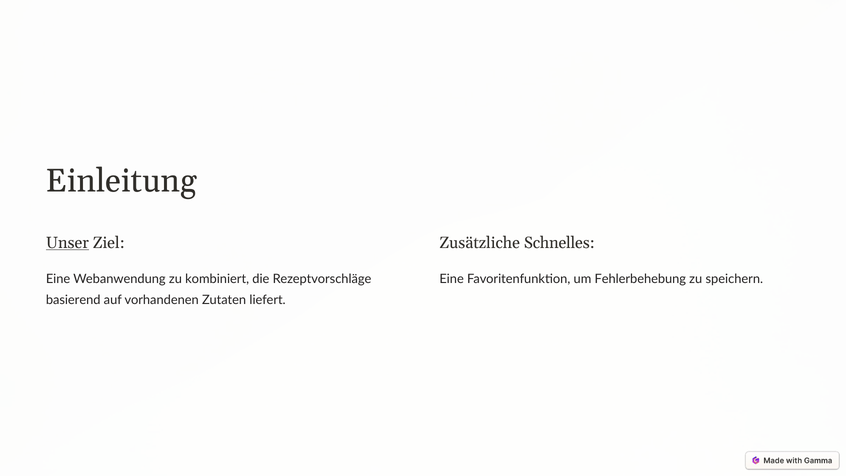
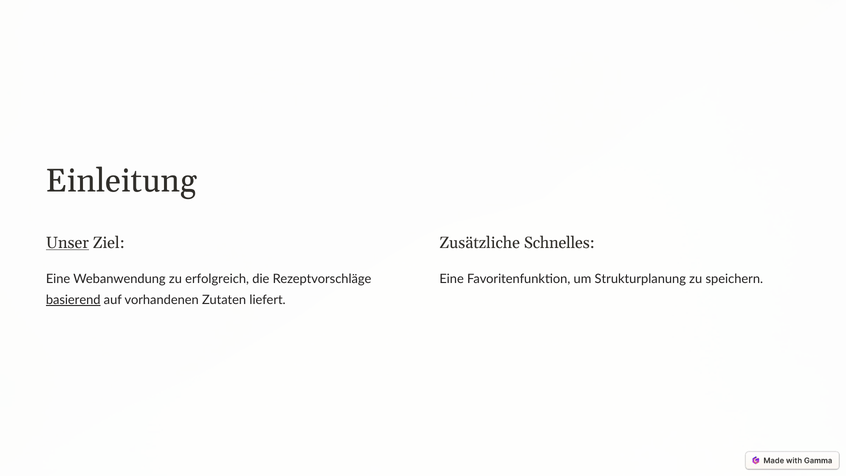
kombiniert: kombiniert -> erfolgreich
Fehlerbehebung: Fehlerbehebung -> Strukturplanung
basierend underline: none -> present
